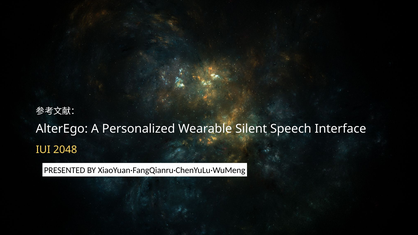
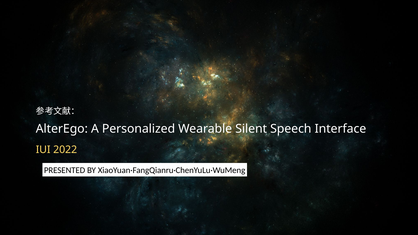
2048: 2048 -> 2022
